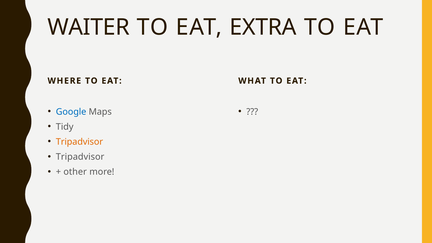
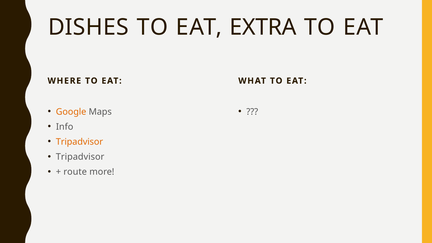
WAITER: WAITER -> DISHES
Google colour: blue -> orange
Tidy: Tidy -> Info
other: other -> route
